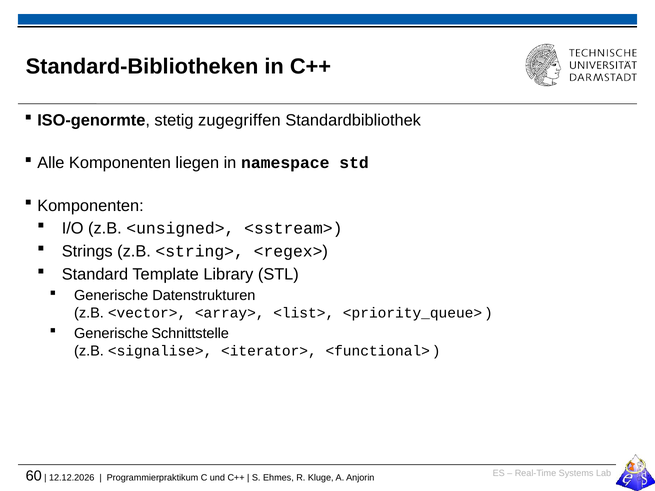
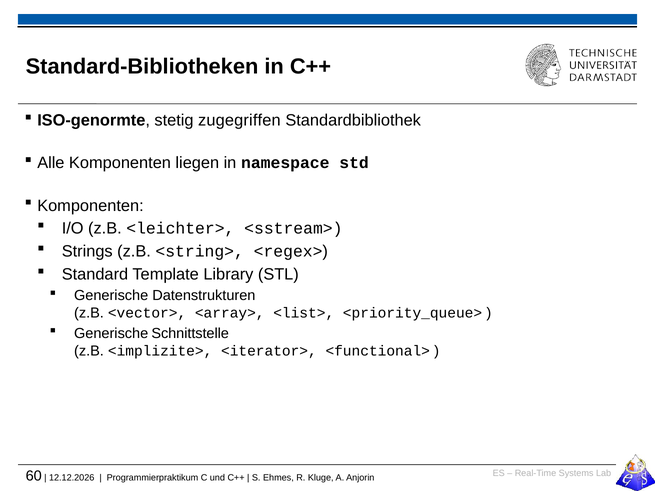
<unsigned>: <unsigned> -> <leichter>
<signalise>: <signalise> -> <implizite>
